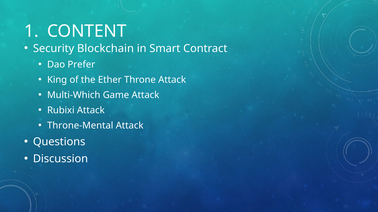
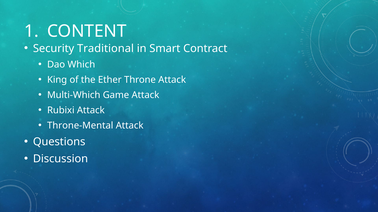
Blockchain: Blockchain -> Traditional
Prefer: Prefer -> Which
